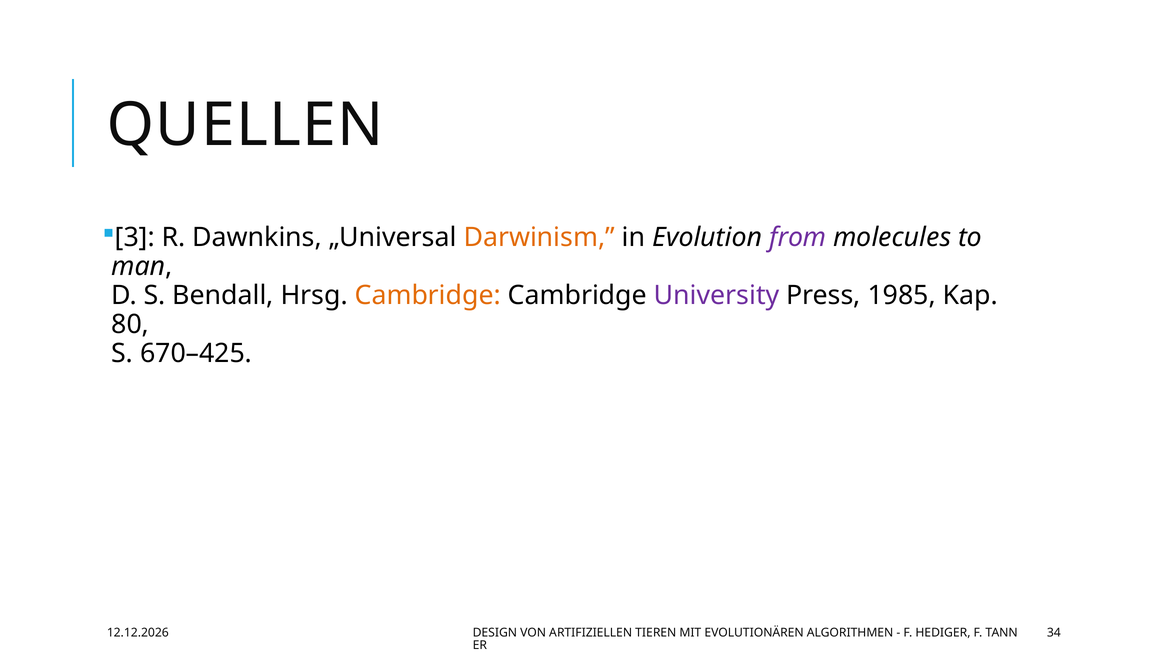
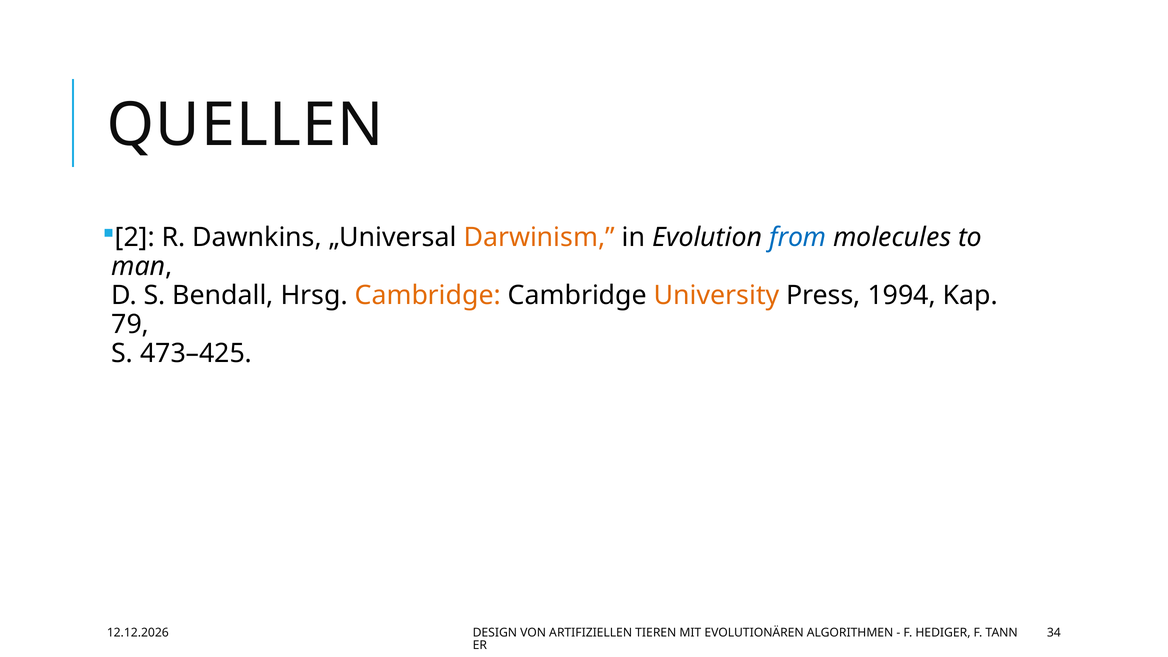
3: 3 -> 2
from colour: purple -> blue
University colour: purple -> orange
1985: 1985 -> 1994
80: 80 -> 79
670–425: 670–425 -> 473–425
